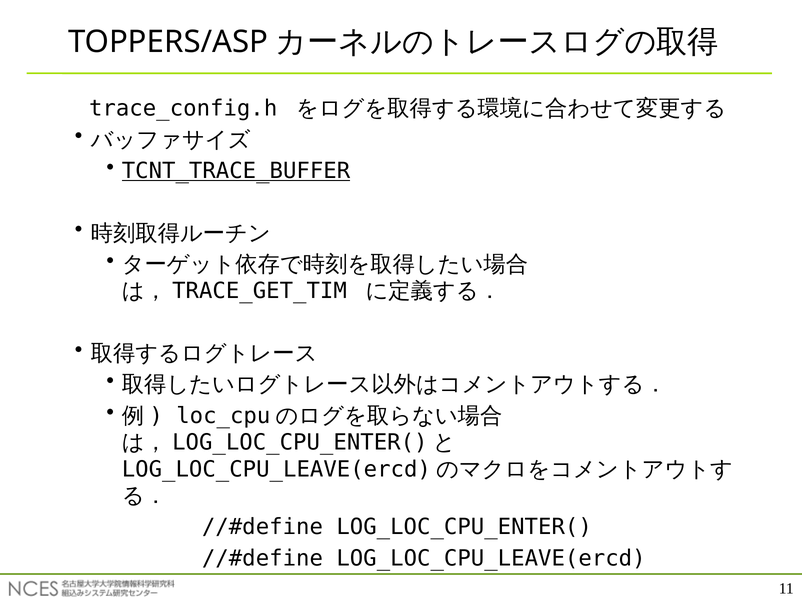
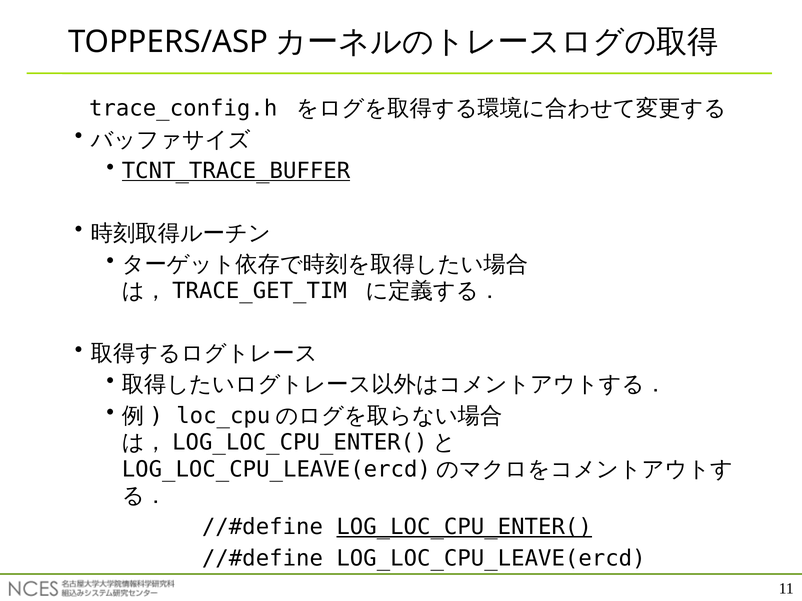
LOG_LOC_CPU_ENTER( underline: none -> present
